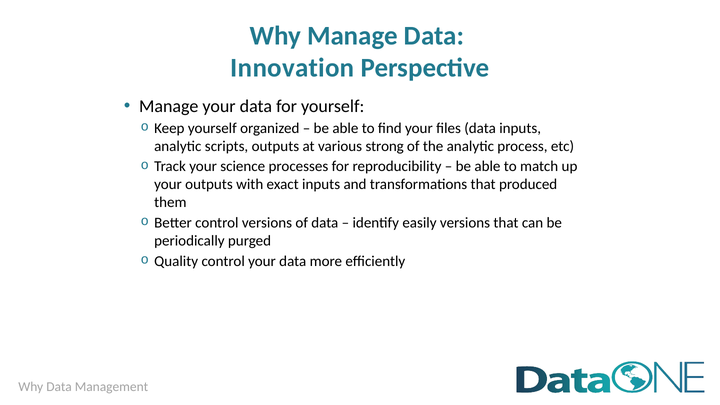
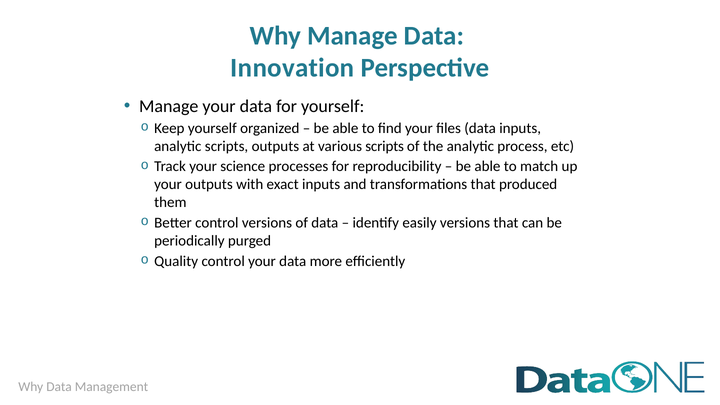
various strong: strong -> scripts
